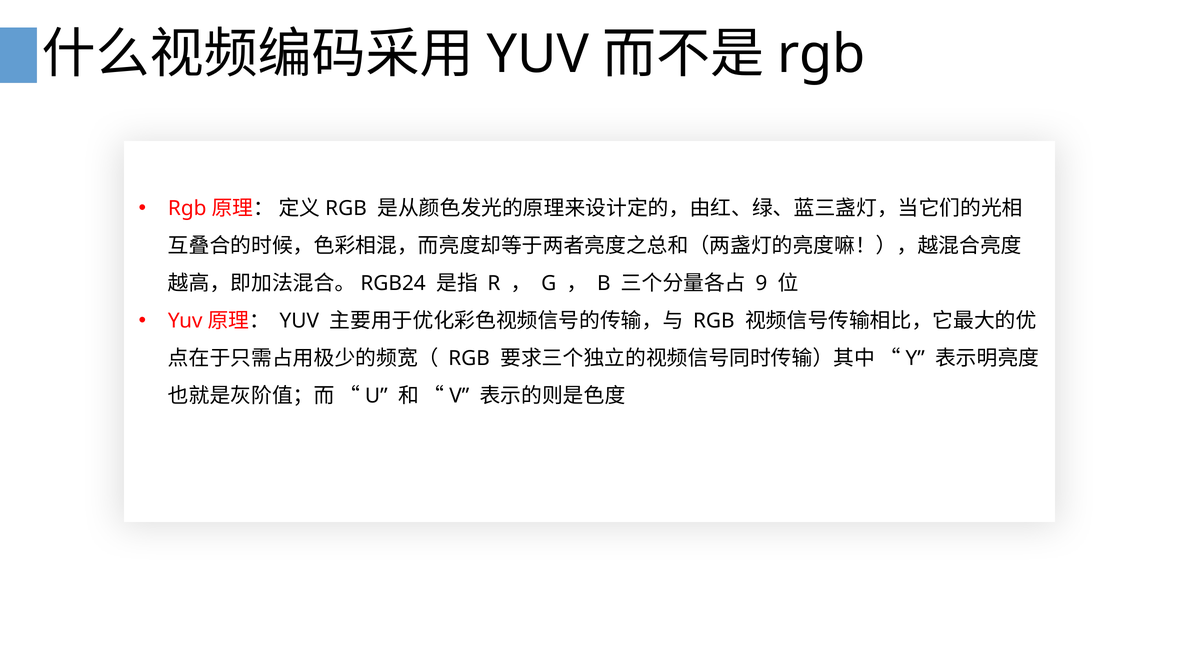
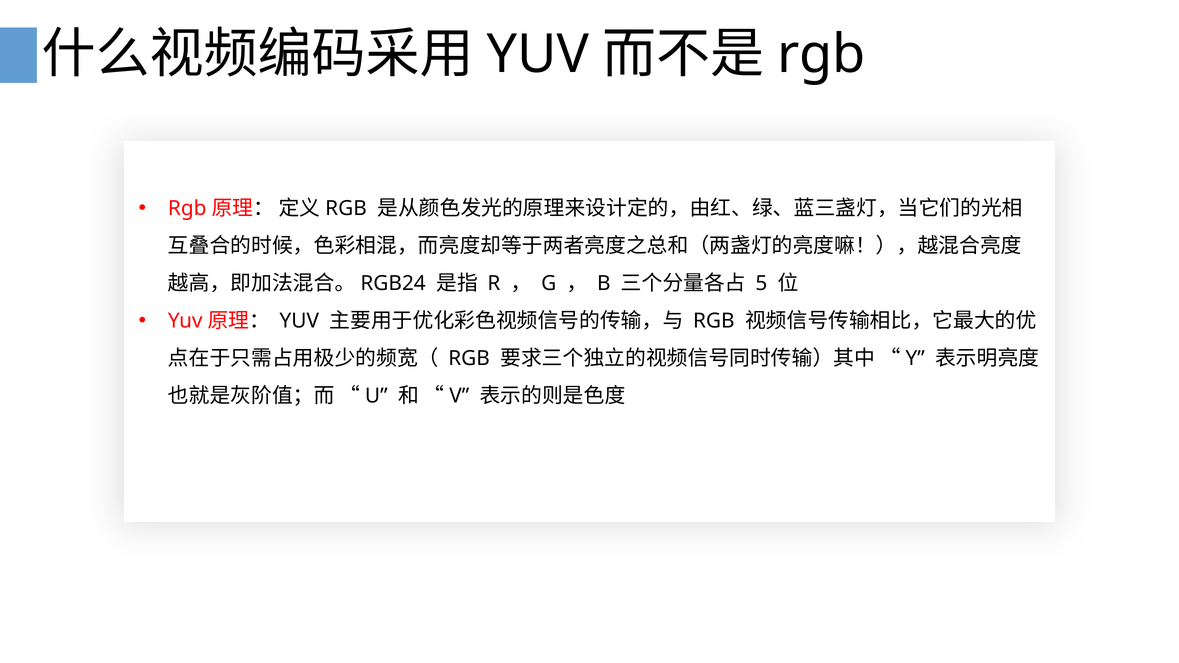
9: 9 -> 5
